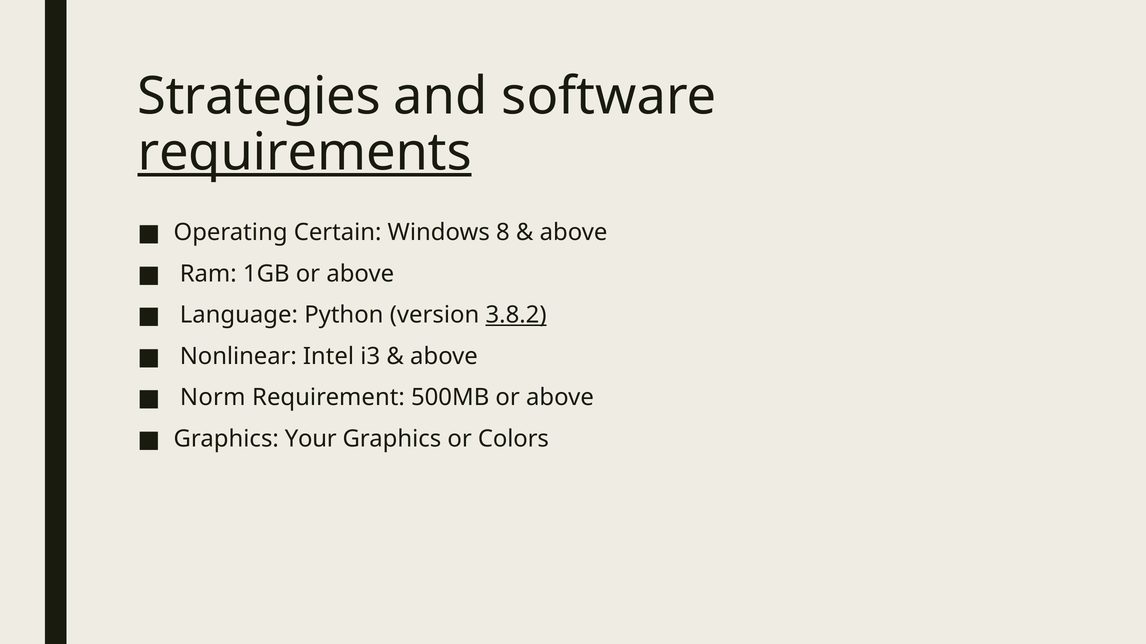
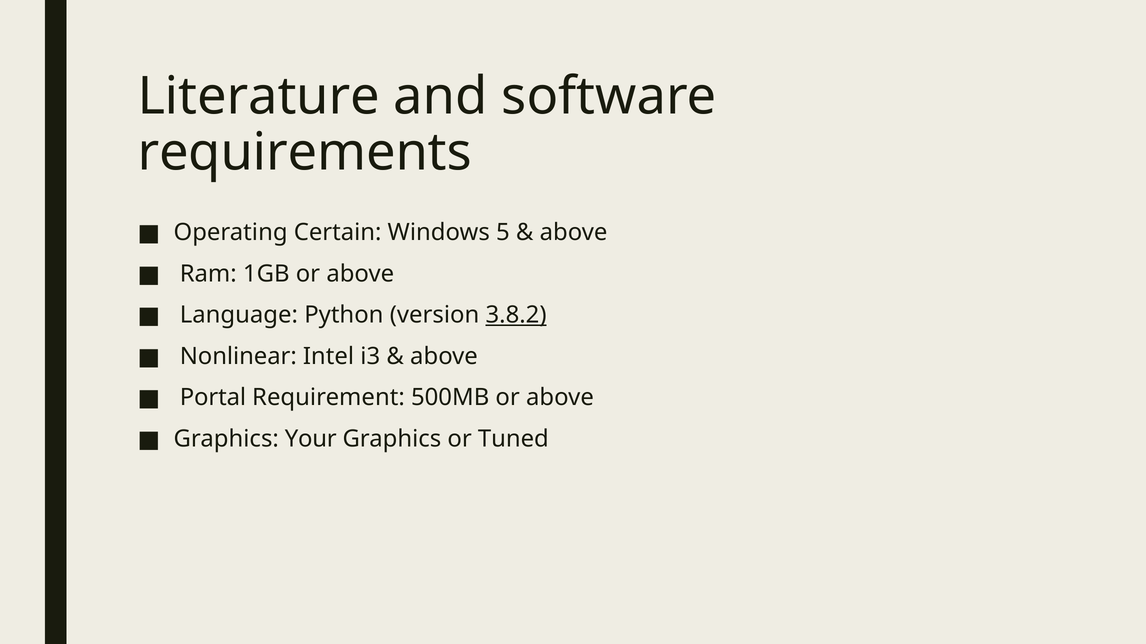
Strategies: Strategies -> Literature
requirements underline: present -> none
8: 8 -> 5
Norm: Norm -> Portal
Colors: Colors -> Tuned
